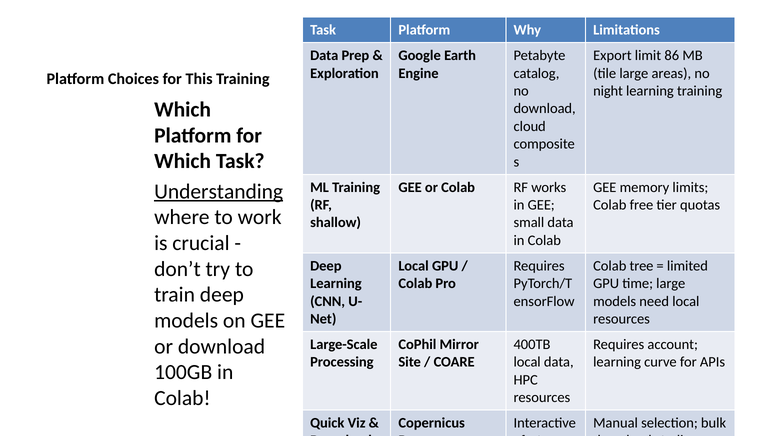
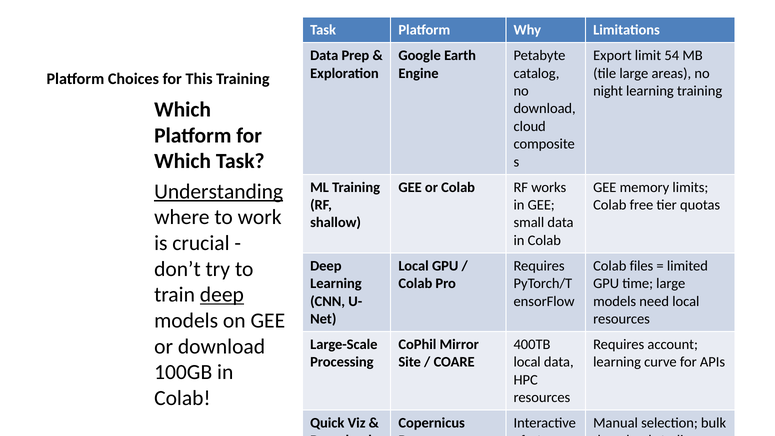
86: 86 -> 54
tree: tree -> files
deep at (222, 295) underline: none -> present
